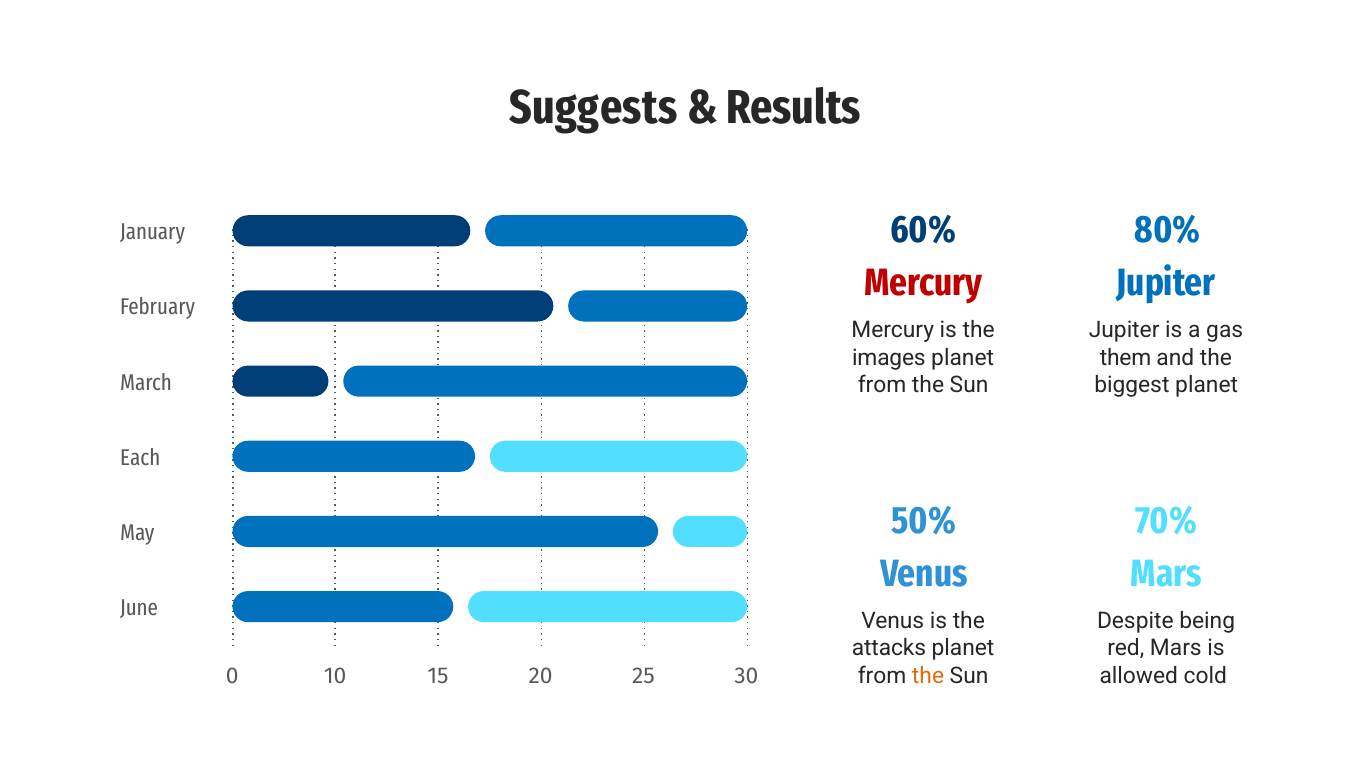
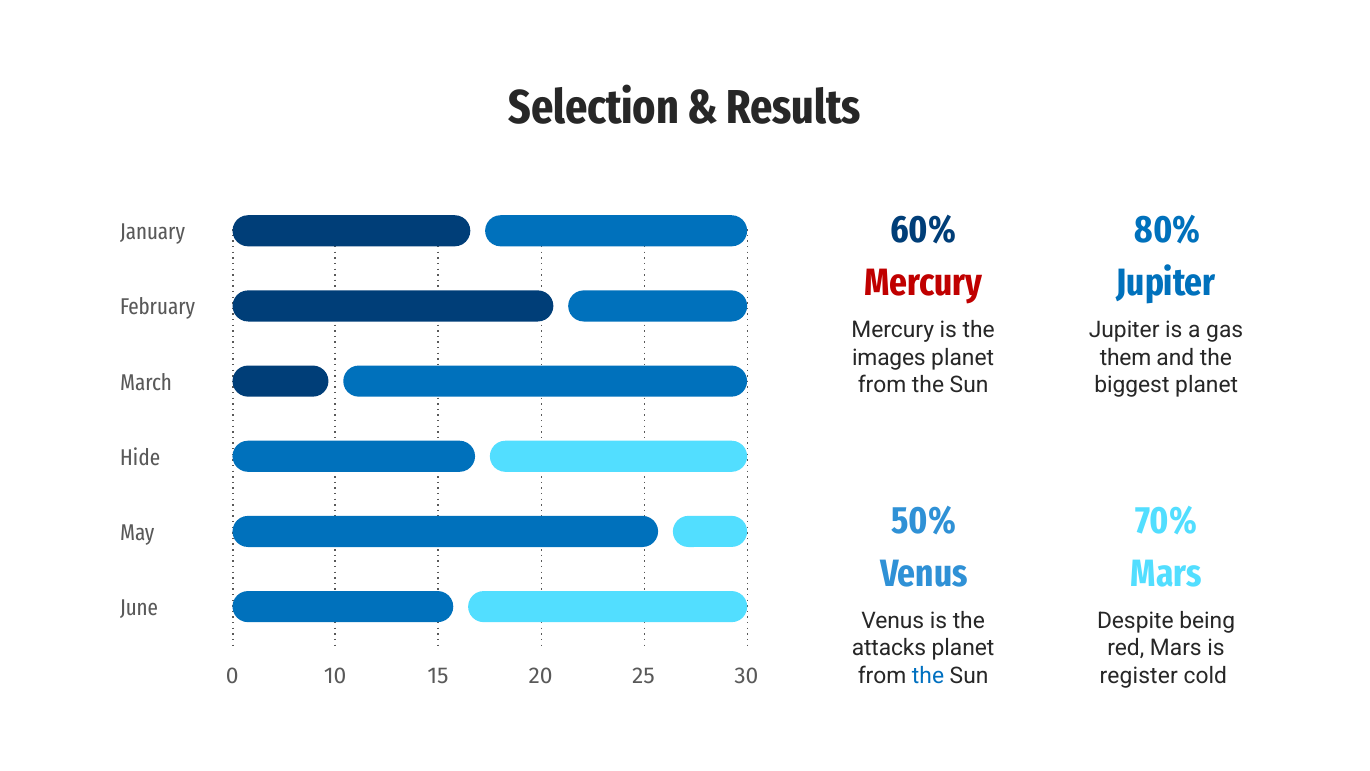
Suggests: Suggests -> Selection
Each: Each -> Hide
the at (928, 675) colour: orange -> blue
allowed: allowed -> register
